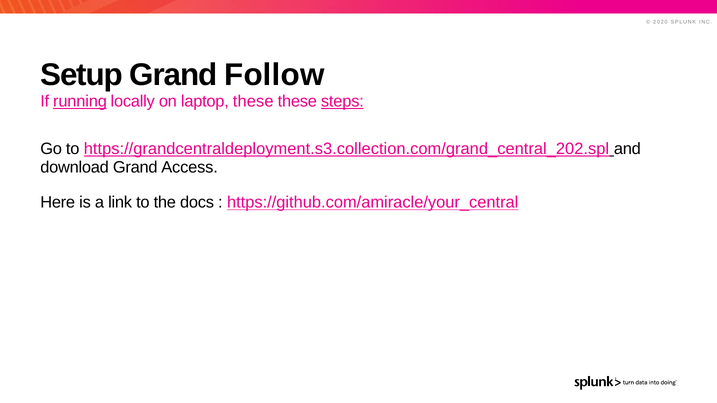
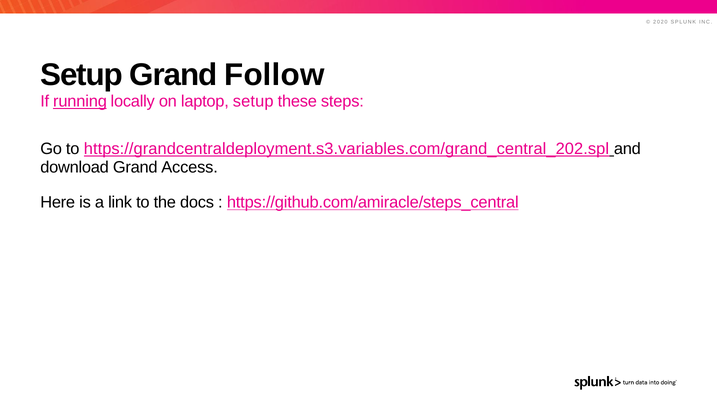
laptop these: these -> setup
steps underline: present -> none
https://grandcentraldeployment.s3.collection.com/grand_central_202.spl: https://grandcentraldeployment.s3.collection.com/grand_central_202.spl -> https://grandcentraldeployment.s3.variables.com/grand_central_202.spl
https://github.com/amiracle/your_central: https://github.com/amiracle/your_central -> https://github.com/amiracle/steps_central
